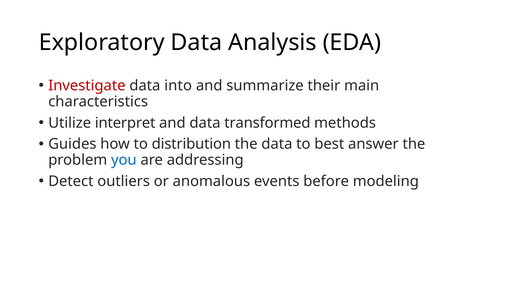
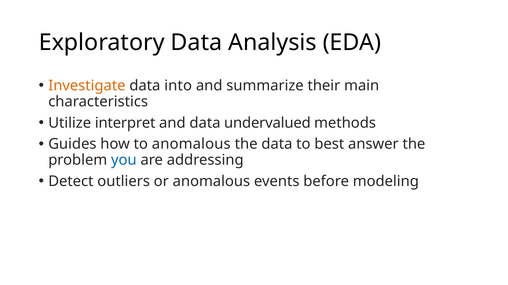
Investigate colour: red -> orange
transformed: transformed -> undervalued
to distribution: distribution -> anomalous
